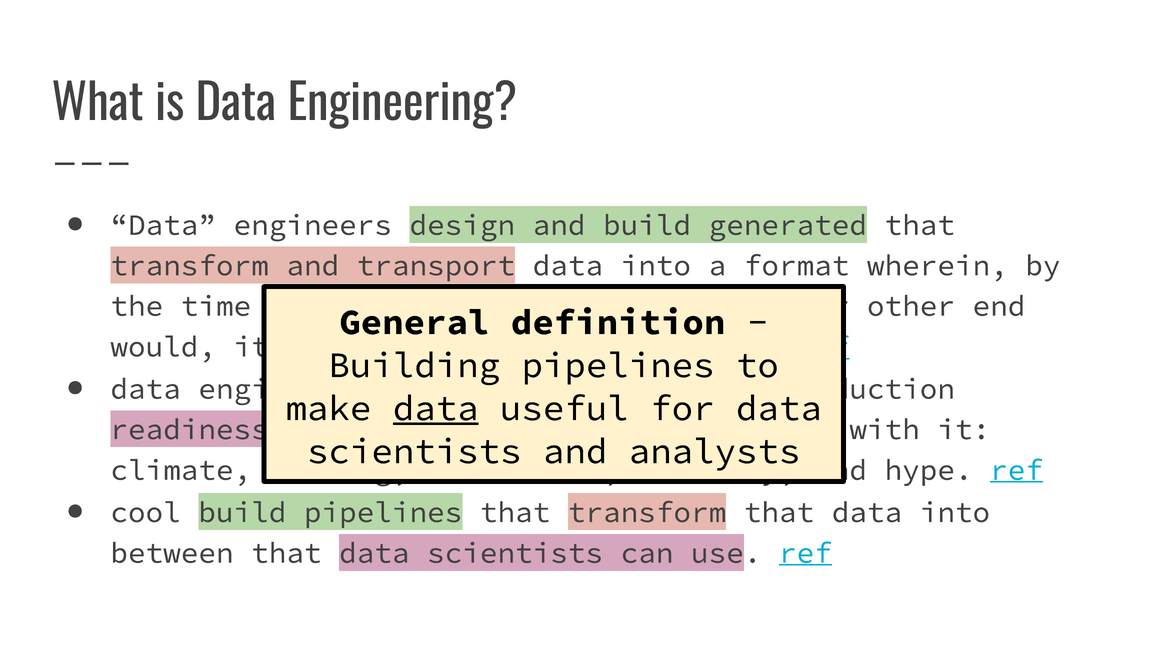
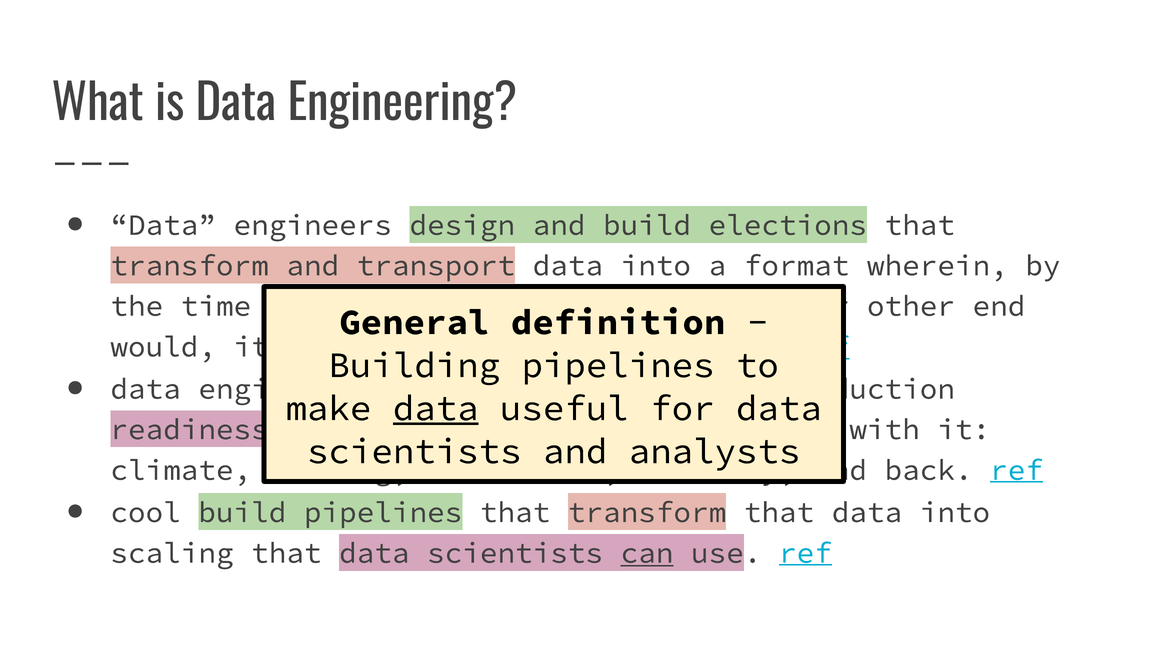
generated: generated -> elections
hype: hype -> back
between at (172, 553): between -> scaling
can underline: none -> present
